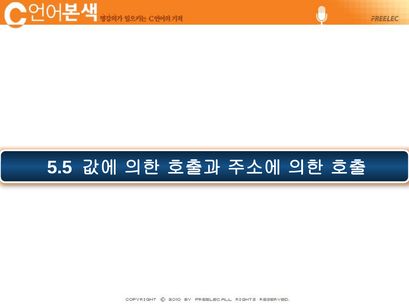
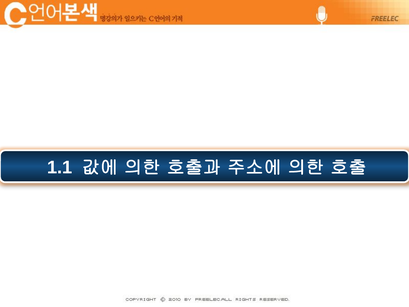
5.5: 5.5 -> 1.1
